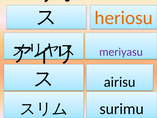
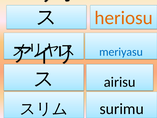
meriyasu colour: purple -> blue
